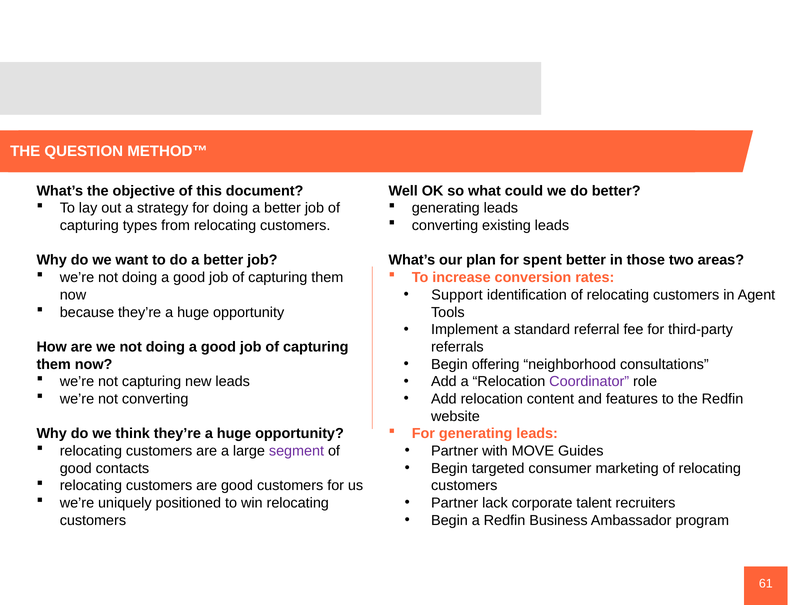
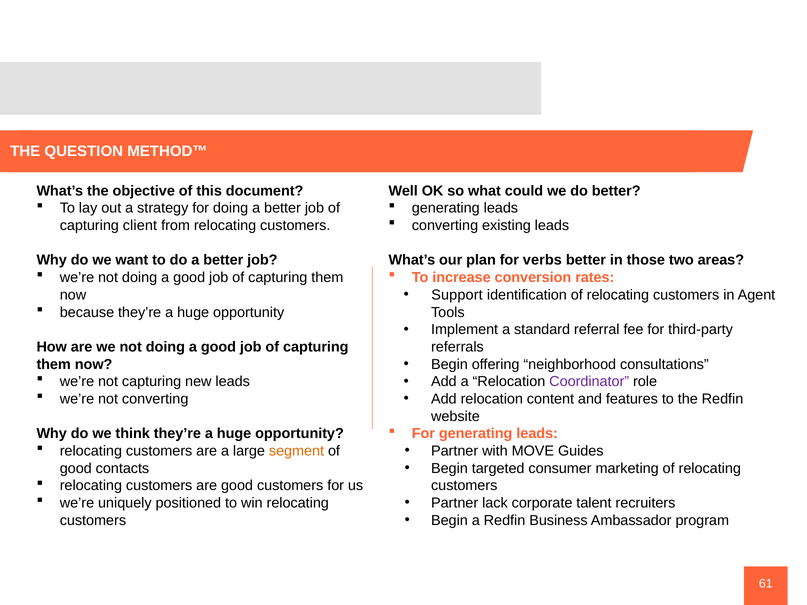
types: types -> client
spent: spent -> verbs
segment colour: purple -> orange
